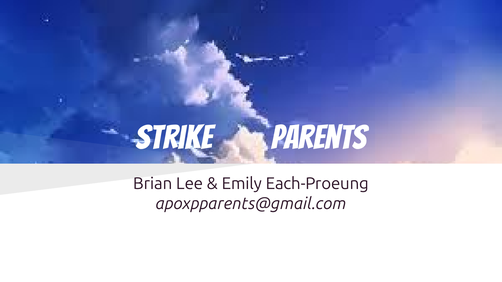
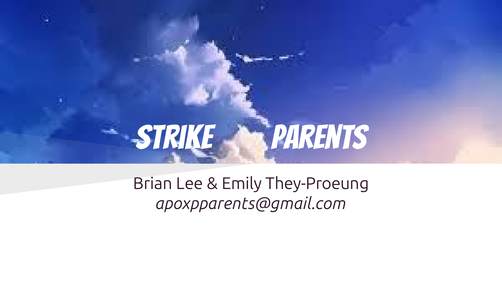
Each-Proeung: Each-Proeung -> They-Proeung
